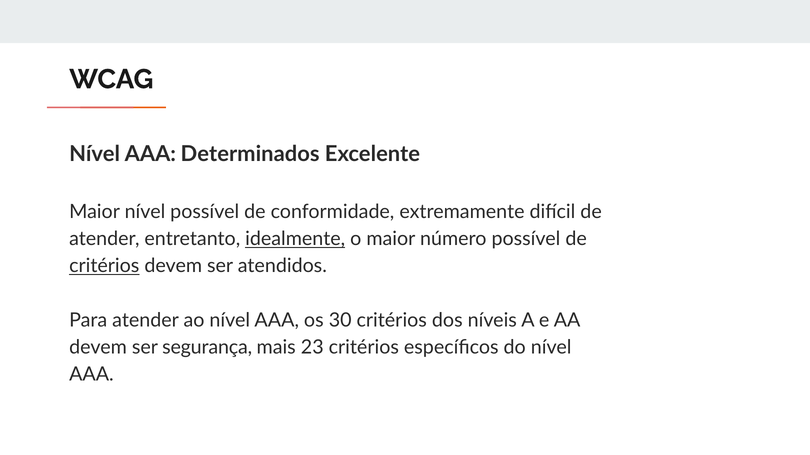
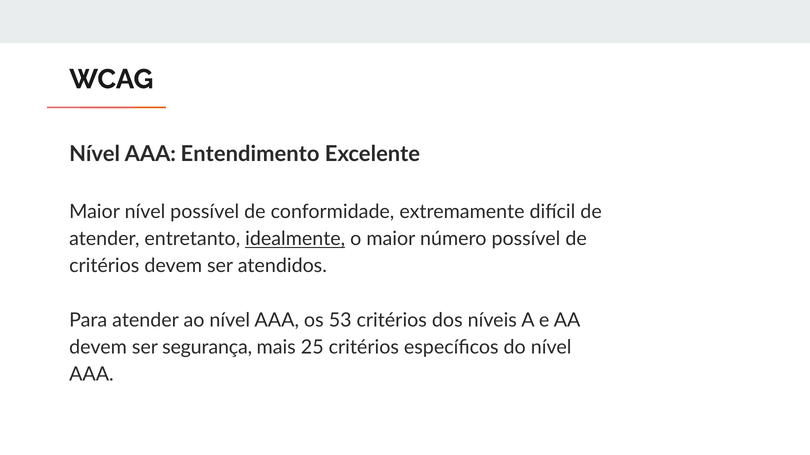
Determinados: Determinados -> Entendimento
critérios at (104, 266) underline: present -> none
30: 30 -> 53
23: 23 -> 25
